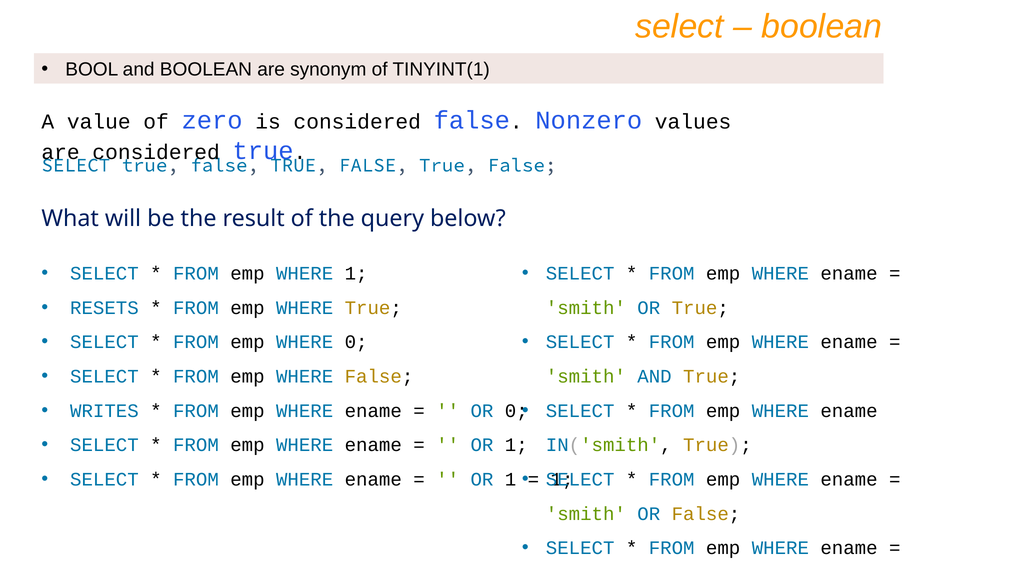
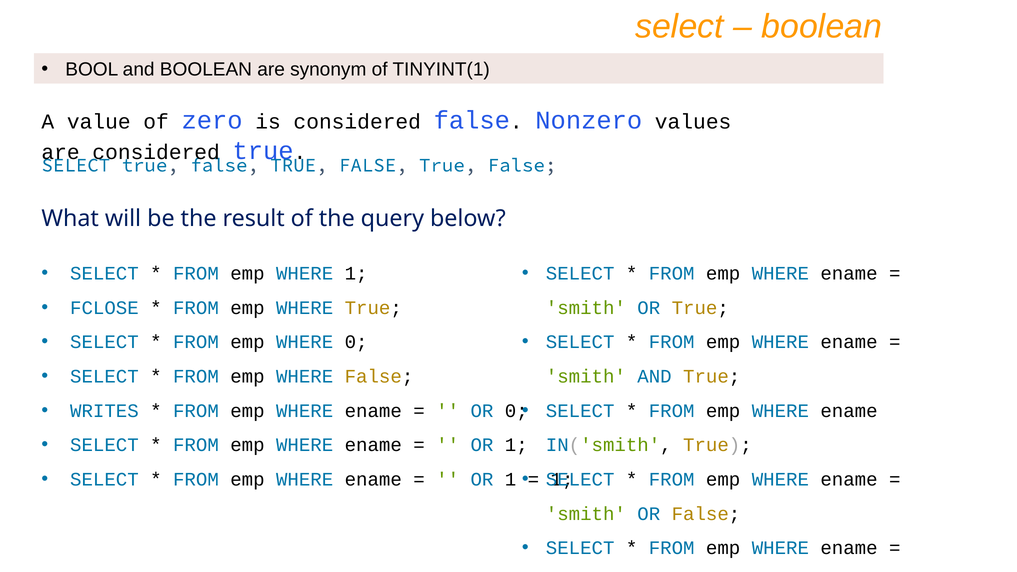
RESETS: RESETS -> FCLOSE
